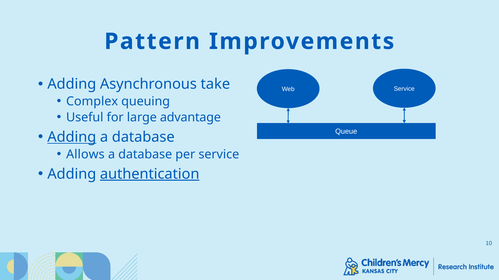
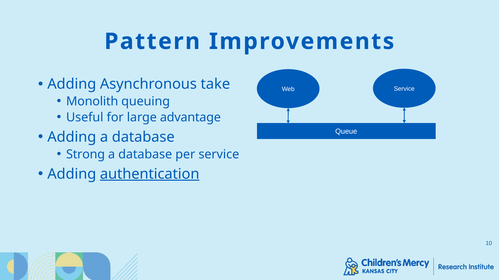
Complex: Complex -> Monolith
Adding at (72, 137) underline: present -> none
Allows: Allows -> Strong
